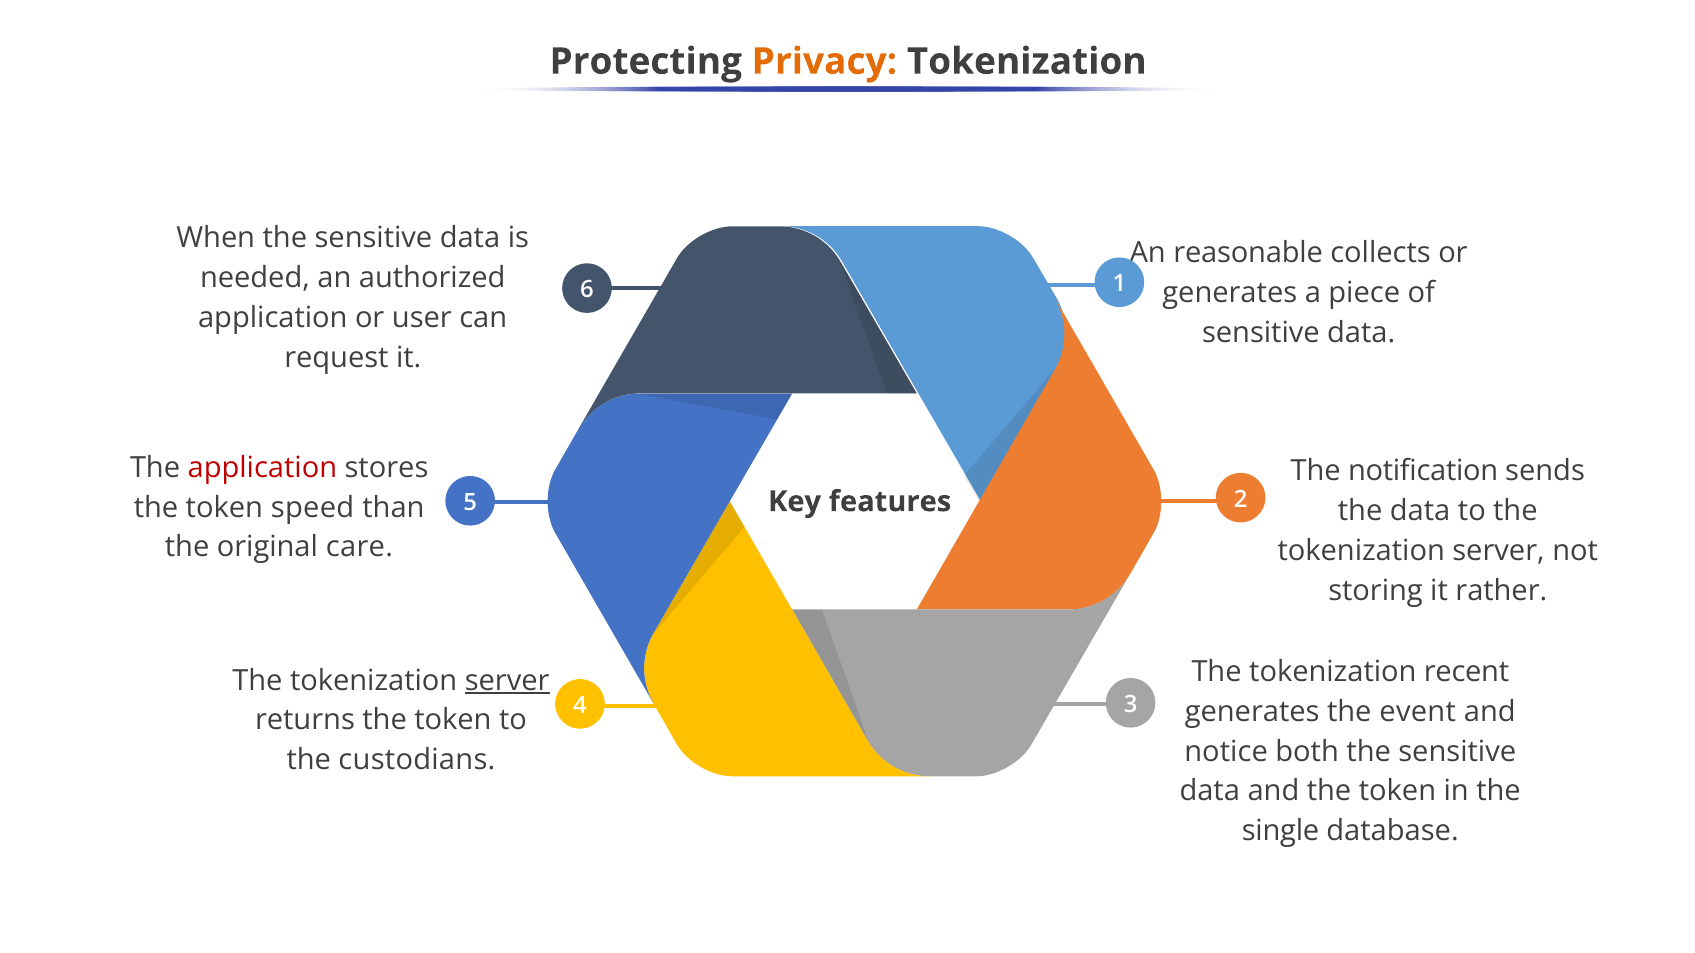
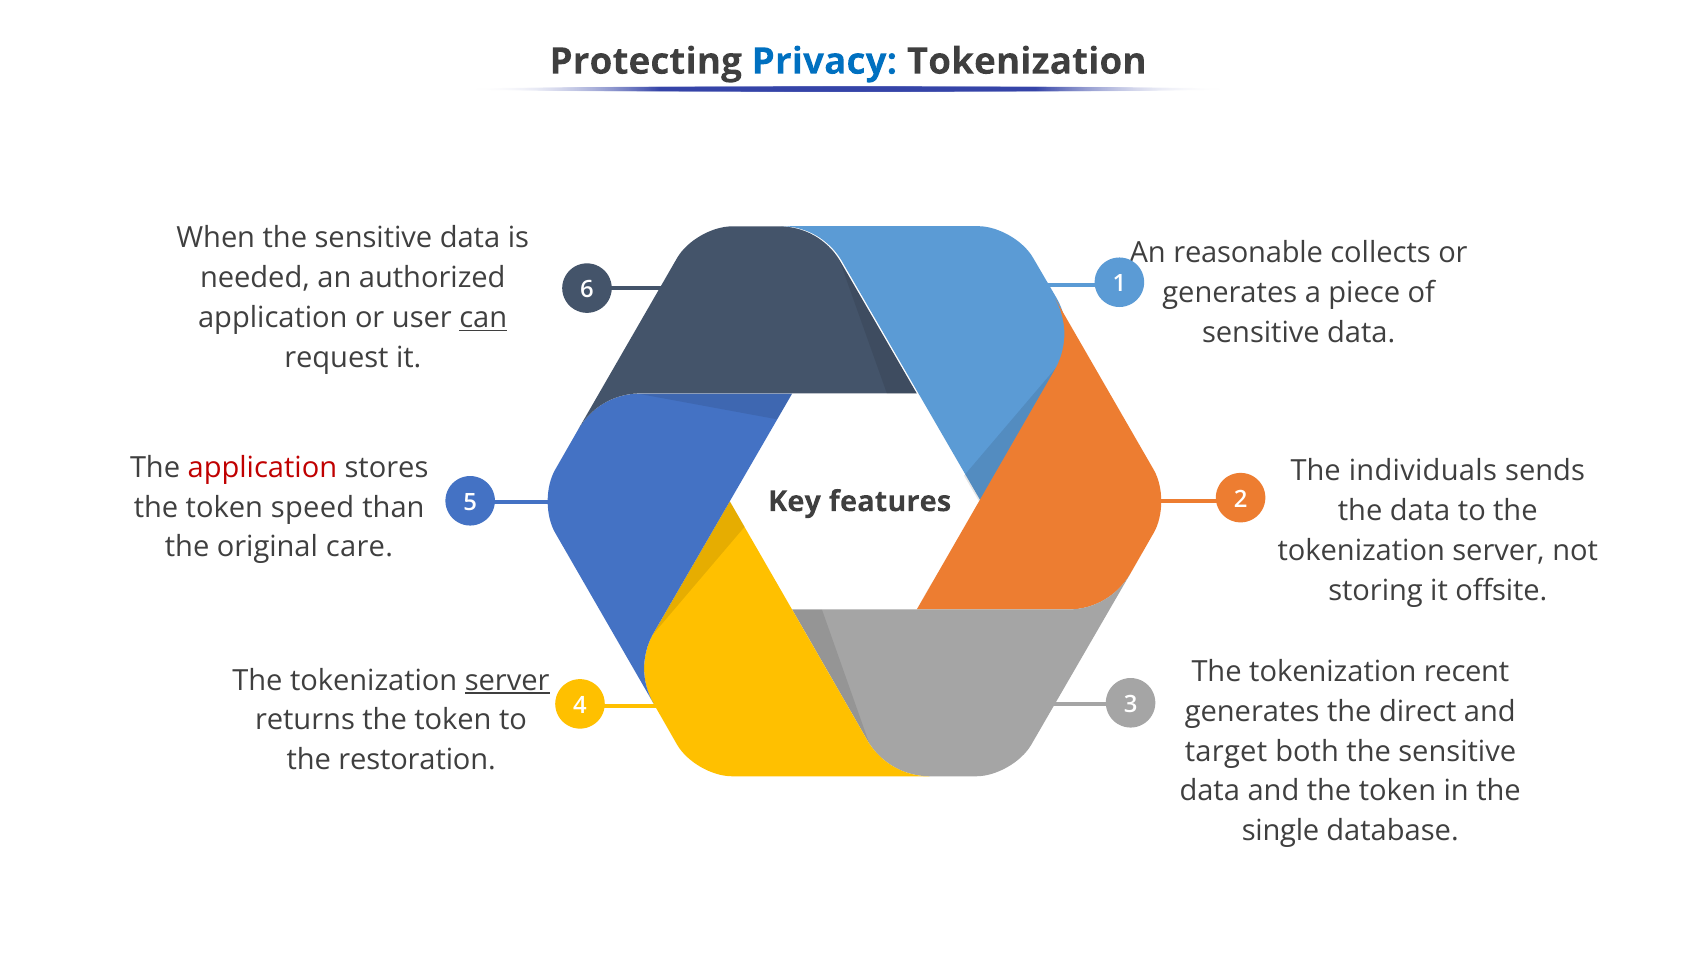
Privacy colour: orange -> blue
can underline: none -> present
notification: notification -> individuals
rather: rather -> offsite
event: event -> direct
notice: notice -> target
custodians: custodians -> restoration
